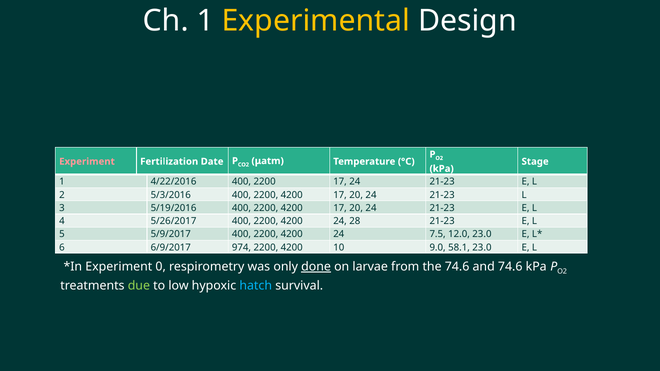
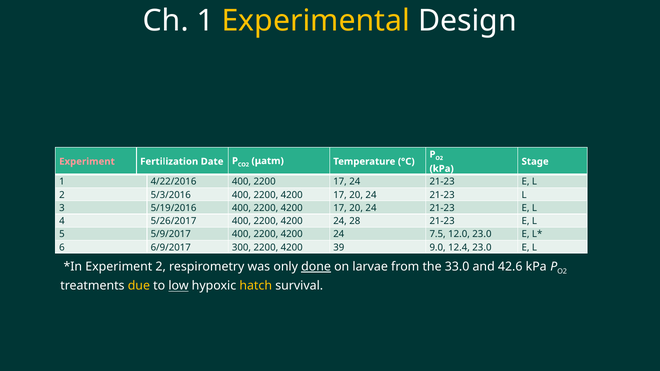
974: 974 -> 300
10: 10 -> 39
58.1: 58.1 -> 12.4
Experiment 0: 0 -> 2
the 74.6: 74.6 -> 33.0
and 74.6: 74.6 -> 42.6
due colour: light green -> yellow
low underline: none -> present
hatch colour: light blue -> yellow
